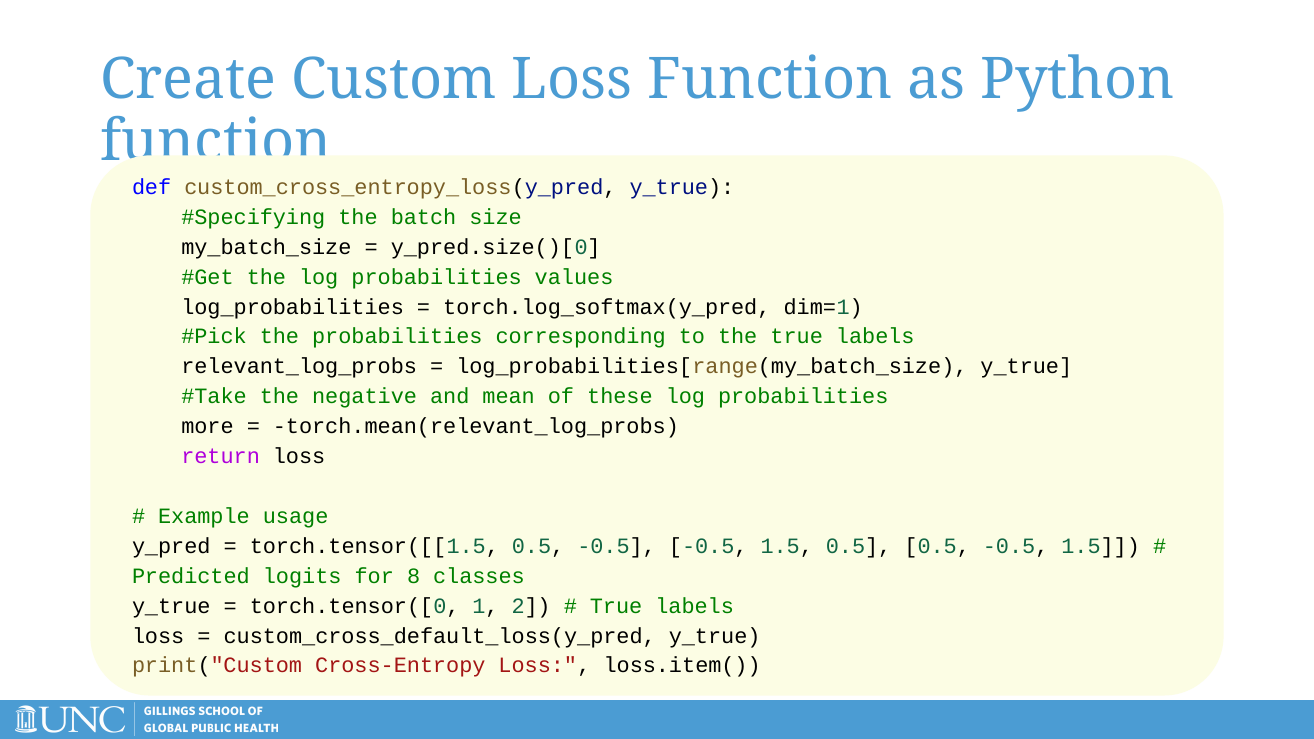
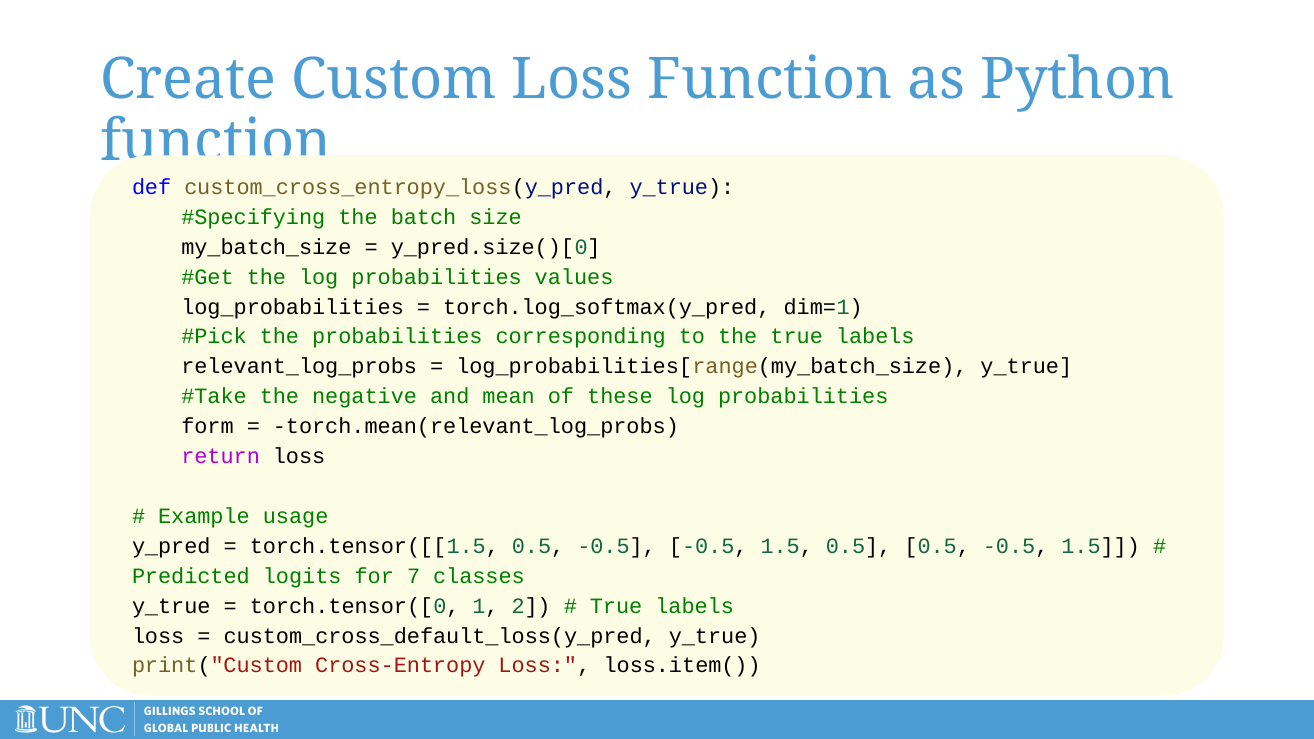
more: more -> form
8: 8 -> 7
